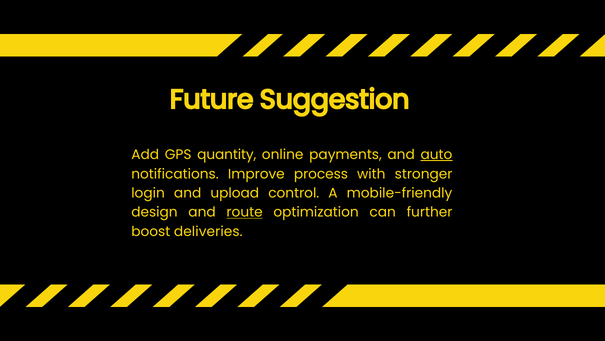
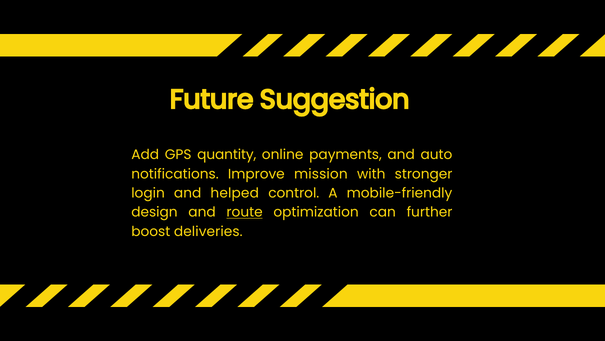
auto underline: present -> none
process: process -> mission
upload: upload -> helped
